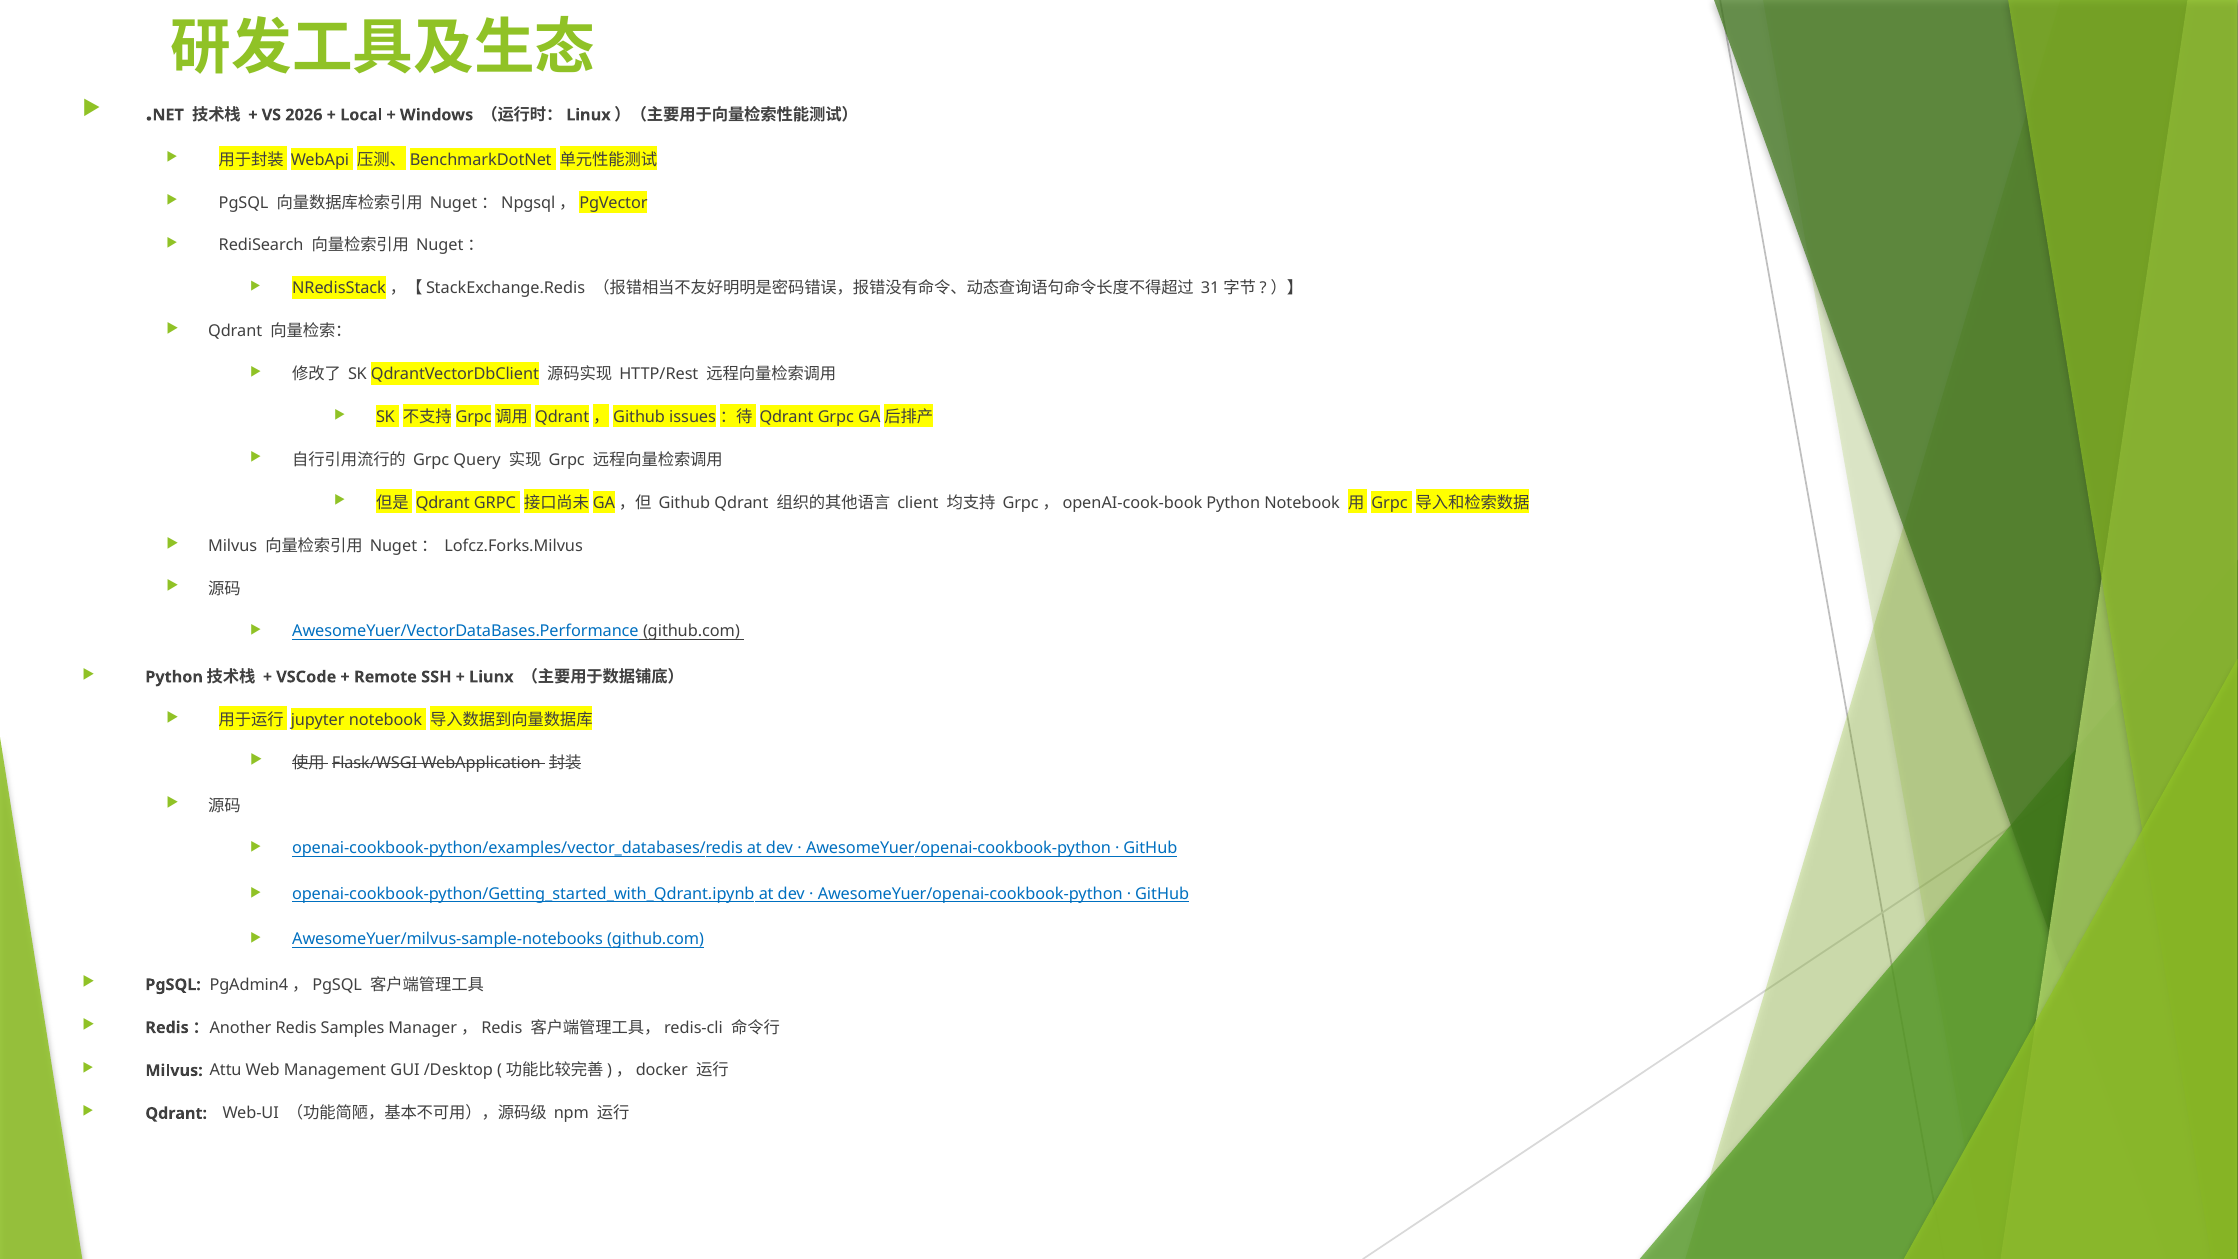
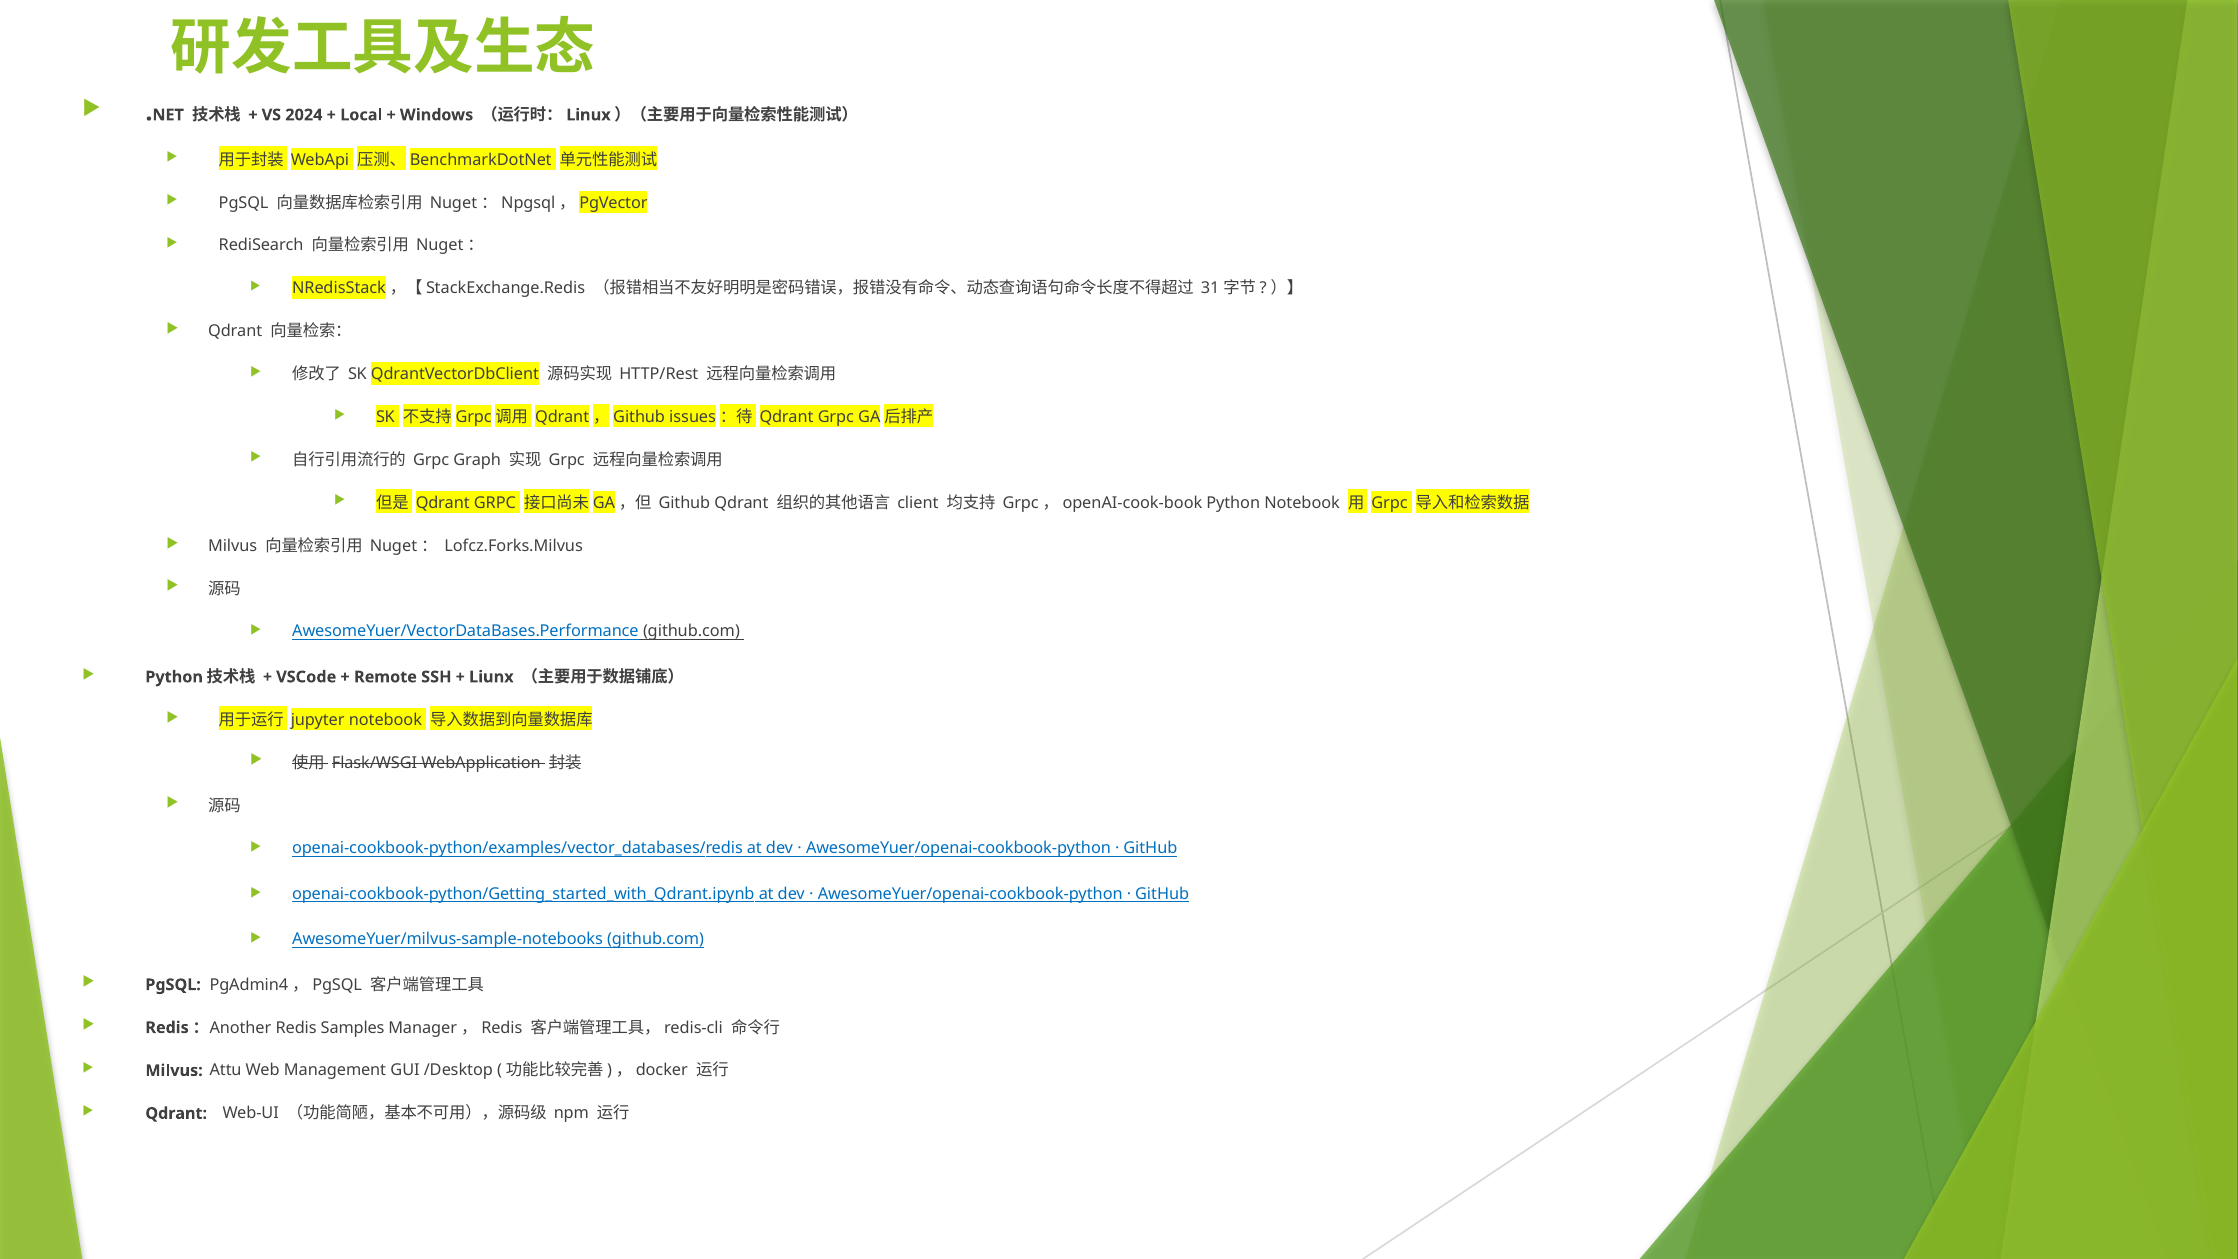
2026: 2026 -> 2024
Query: Query -> Graph
